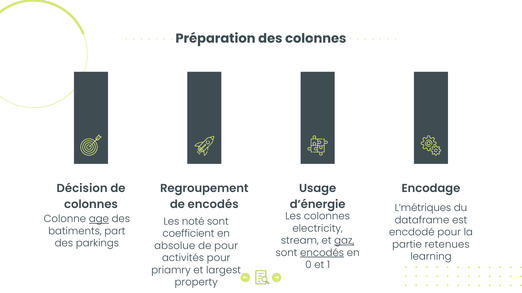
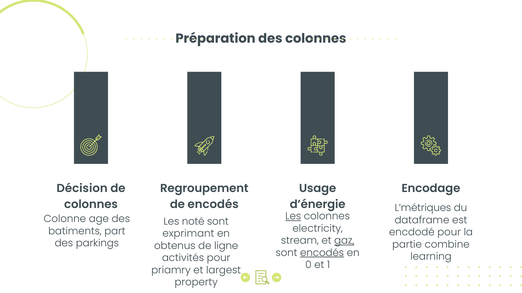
Les at (293, 217) underline: none -> present
age underline: present -> none
coefficient: coefficient -> exprimant
retenues: retenues -> combine
absolue: absolue -> obtenus
de pour: pour -> ligne
